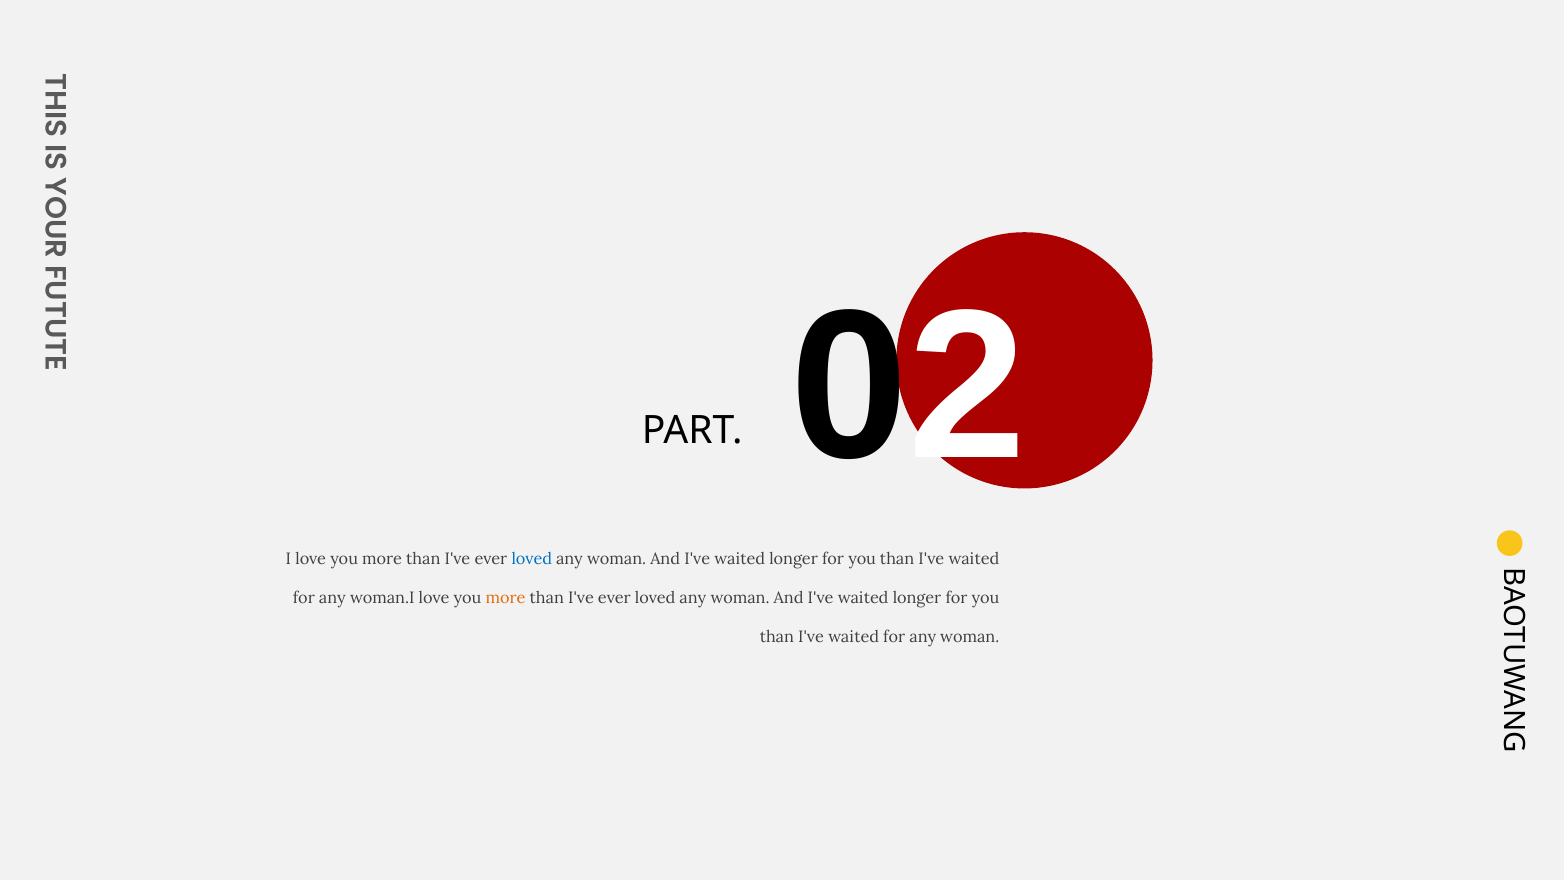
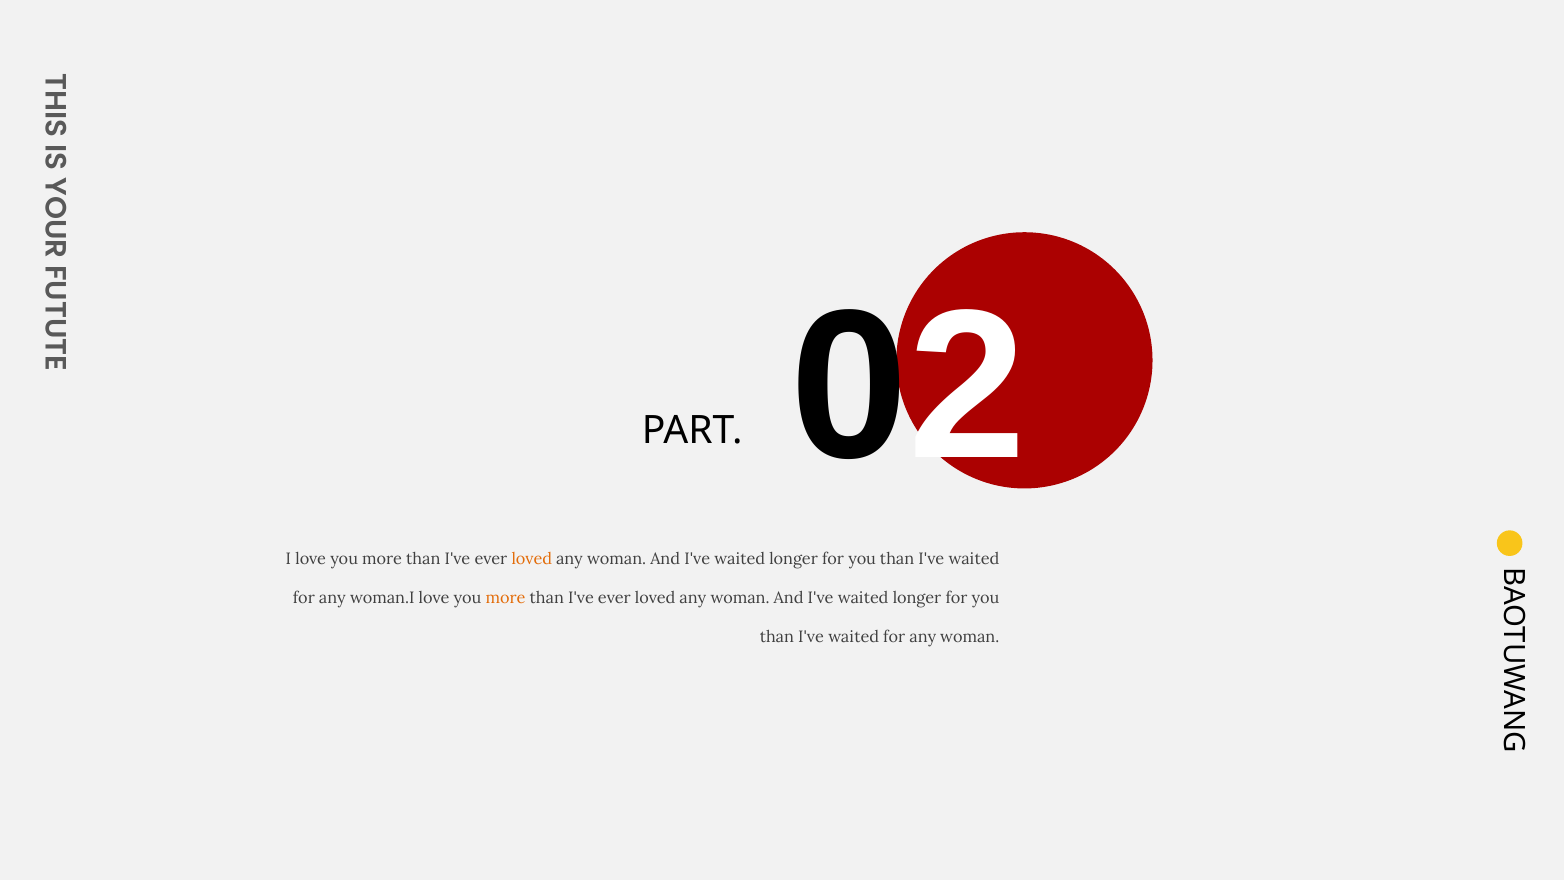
loved at (532, 559) colour: blue -> orange
